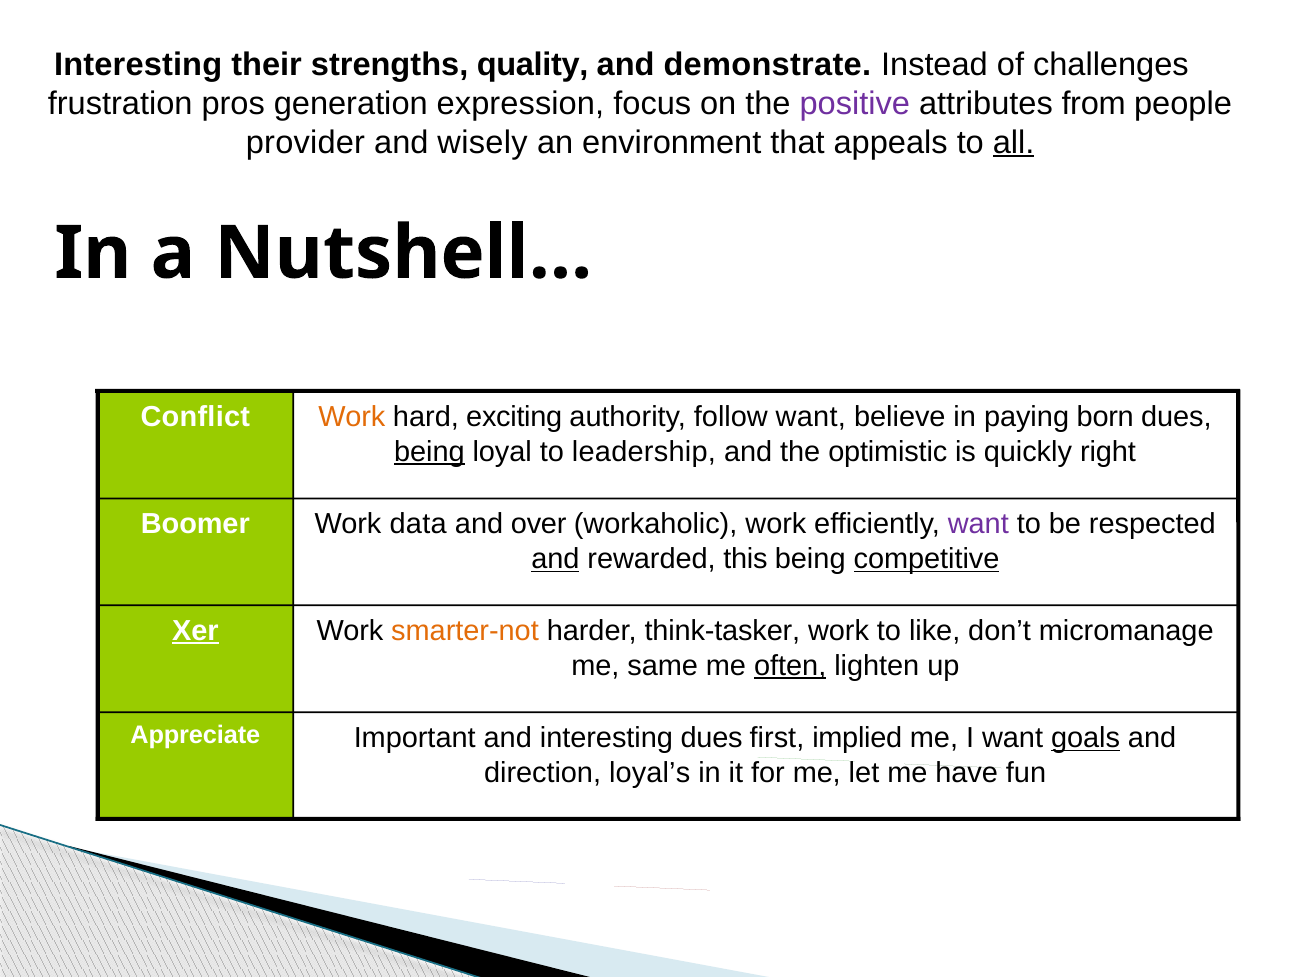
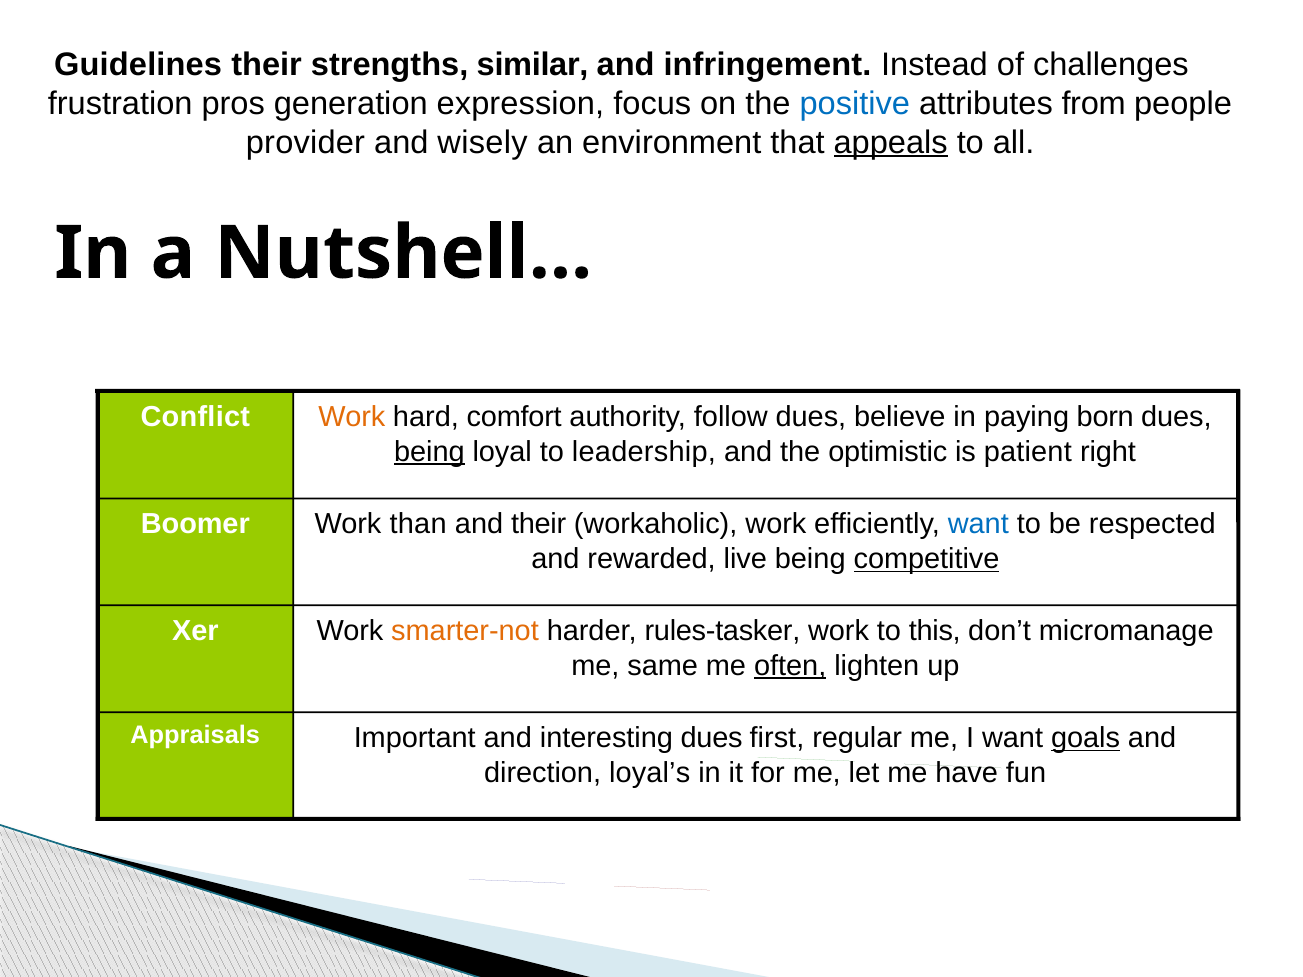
Interesting at (138, 64): Interesting -> Guidelines
quality: quality -> similar
demonstrate: demonstrate -> infringement
positive colour: purple -> blue
appeals underline: none -> present
all underline: present -> none
exciting: exciting -> comfort
follow want: want -> dues
quickly: quickly -> patient
data: data -> than
and over: over -> their
want at (978, 524) colour: purple -> blue
and at (555, 559) underline: present -> none
this: this -> live
Xer underline: present -> none
think-tasker: think-tasker -> rules-tasker
like: like -> this
Appreciate: Appreciate -> Appraisals
implied: implied -> regular
